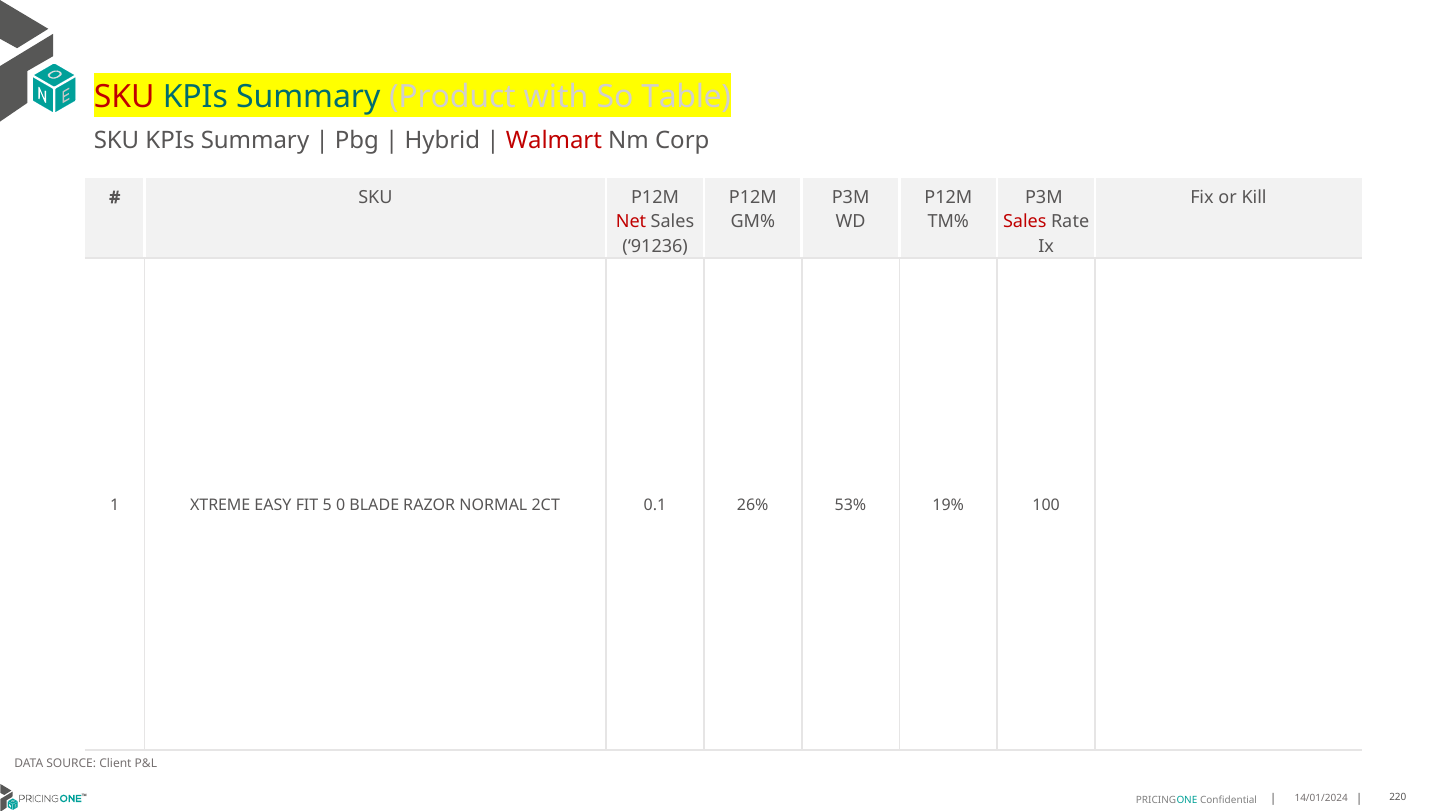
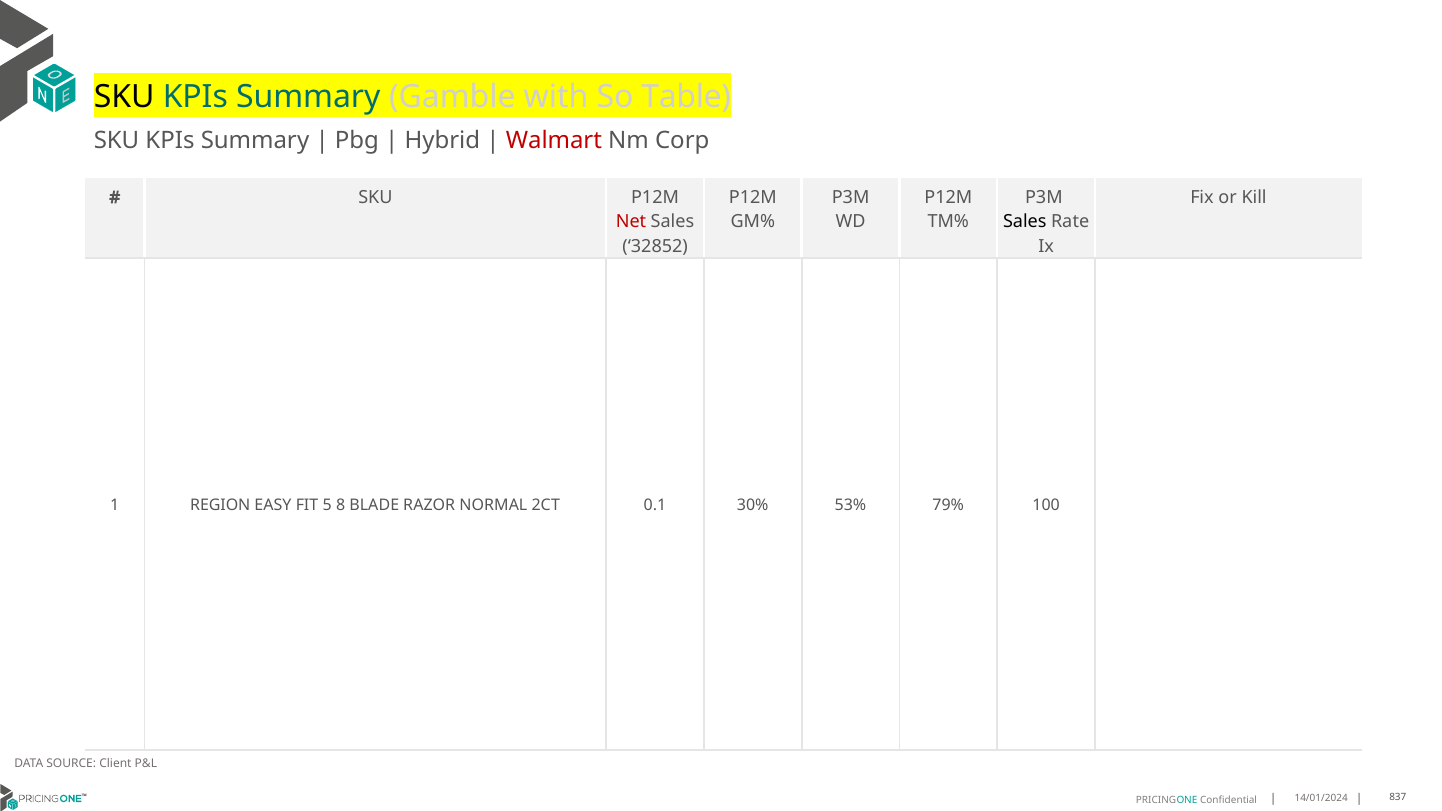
SKU at (124, 97) colour: red -> black
Product: Product -> Gamble
Sales at (1025, 222) colour: red -> black
91236: 91236 -> 32852
XTREME: XTREME -> REGION
0: 0 -> 8
26%: 26% -> 30%
19%: 19% -> 79%
220: 220 -> 837
